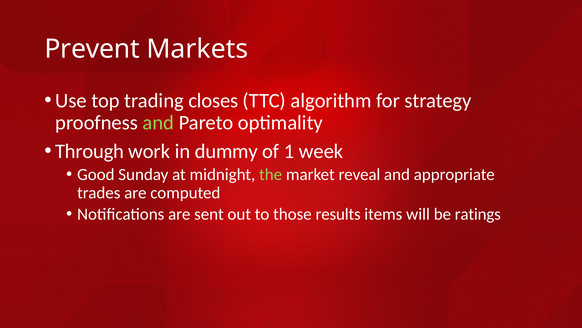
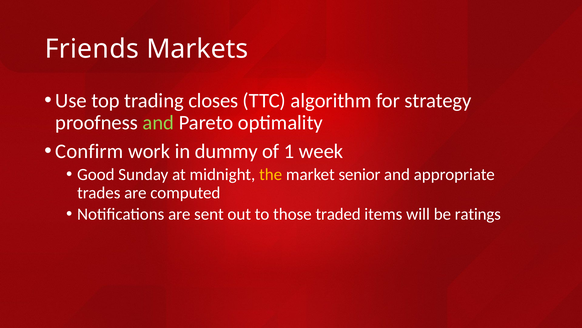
Prevent: Prevent -> Friends
Through: Through -> Confirm
the colour: light green -> yellow
reveal: reveal -> senior
results: results -> traded
